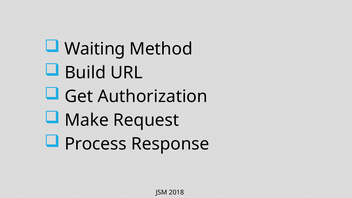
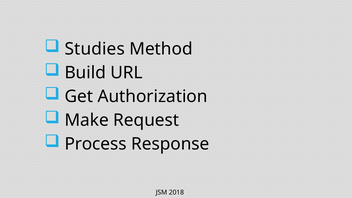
Waiting: Waiting -> Studies
